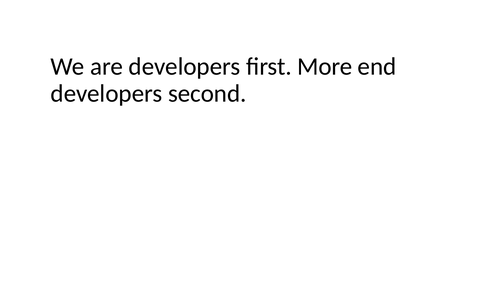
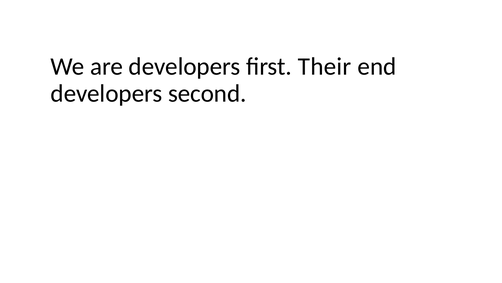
More: More -> Their
